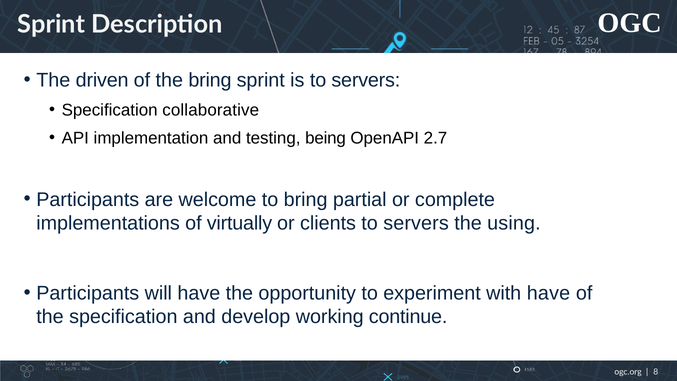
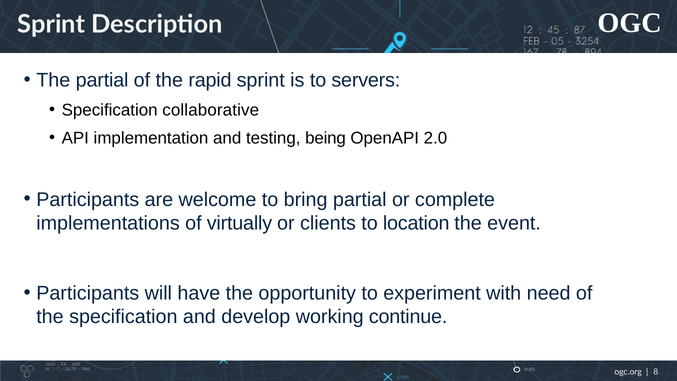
The driven: driven -> partial
the bring: bring -> rapid
2.7: 2.7 -> 2.0
clients to servers: servers -> location
using: using -> event
with have: have -> need
